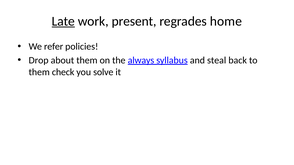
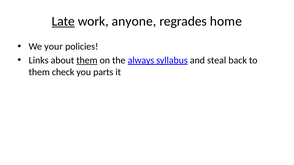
present: present -> anyone
refer: refer -> your
Drop: Drop -> Links
them at (87, 60) underline: none -> present
solve: solve -> parts
